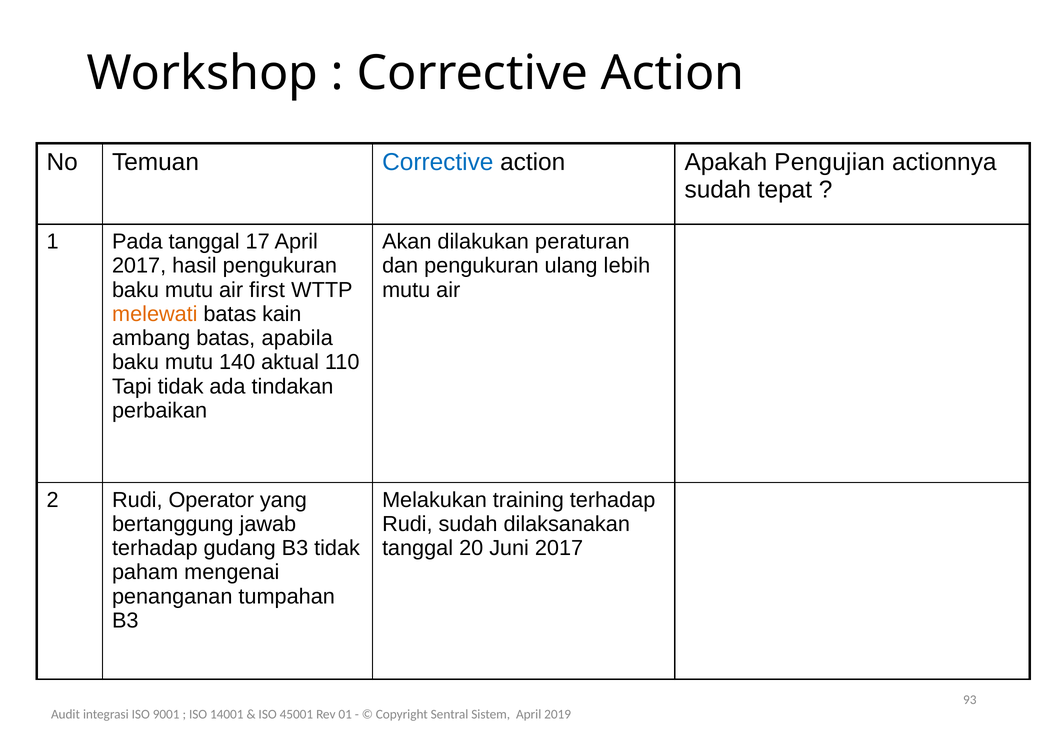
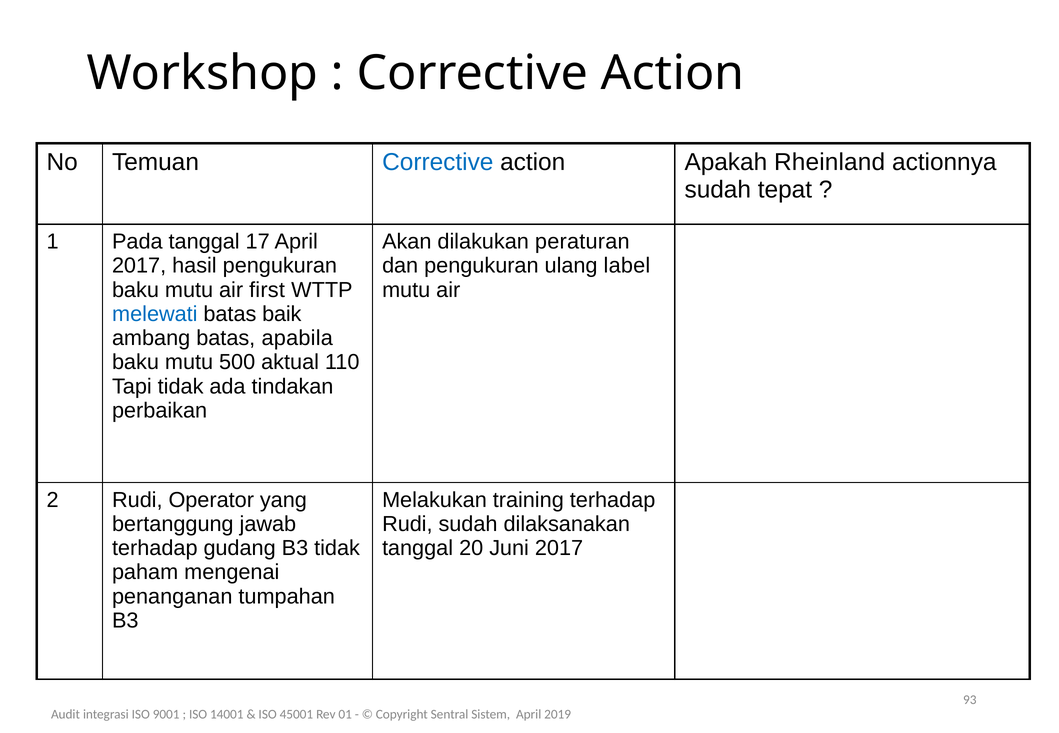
Pengujian: Pengujian -> Rheinland
lebih: lebih -> label
melewati colour: orange -> blue
kain: kain -> baik
140: 140 -> 500
